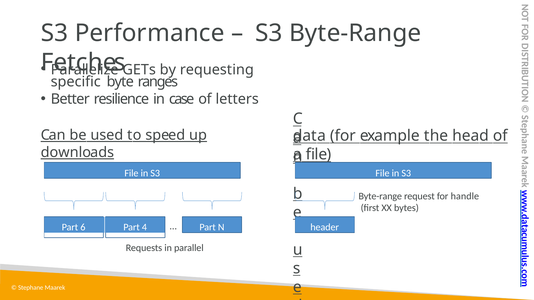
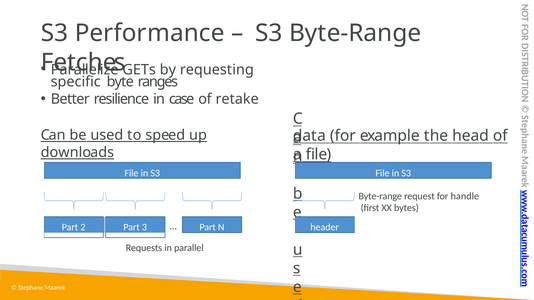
letters: letters -> retake
6: 6 -> 2
4: 4 -> 3
